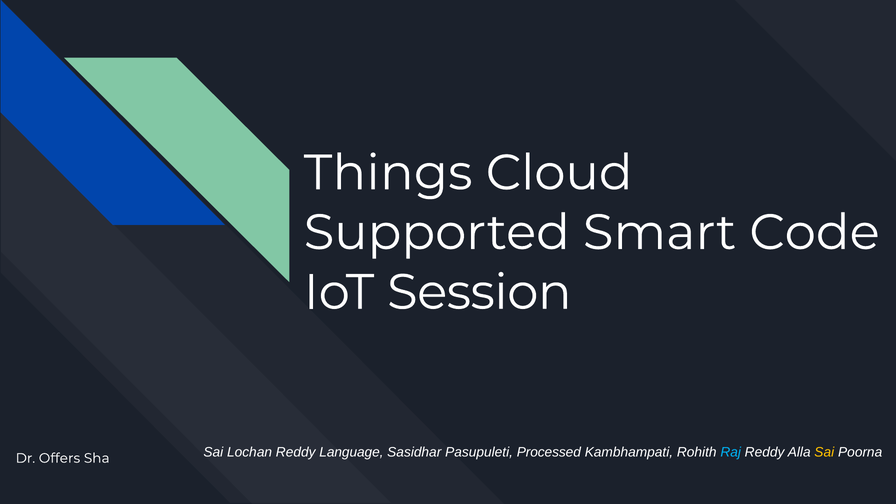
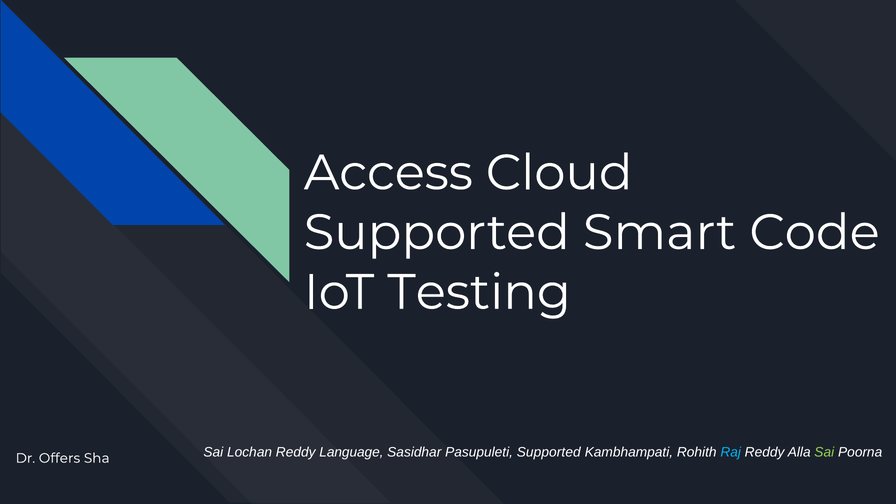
Things: Things -> Access
Session: Session -> Testing
Pasupuleti Processed: Processed -> Supported
Sai at (824, 452) colour: yellow -> light green
